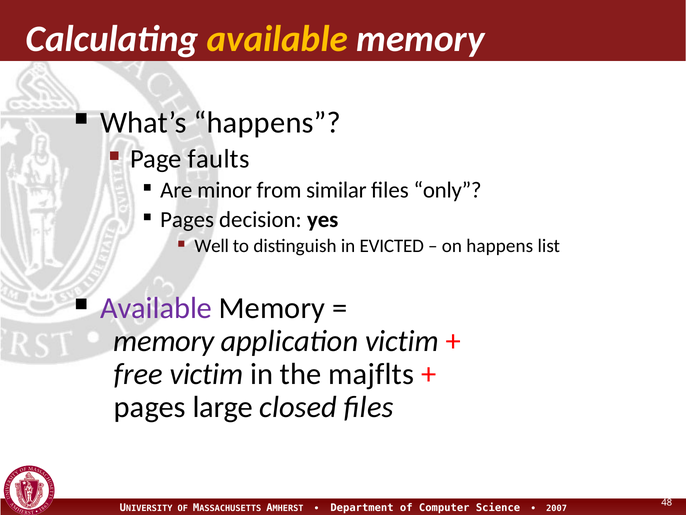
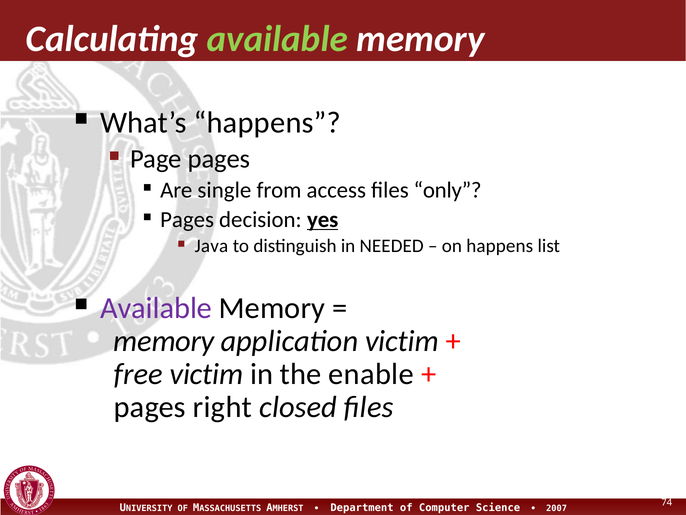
available at (277, 39) colour: yellow -> light green
Page faults: faults -> pages
minor: minor -> single
similar: similar -> access
yes underline: none -> present
Well: Well -> Java
EVICTED: EVICTED -> NEEDED
majflts: majflts -> enable
large: large -> right
48: 48 -> 74
